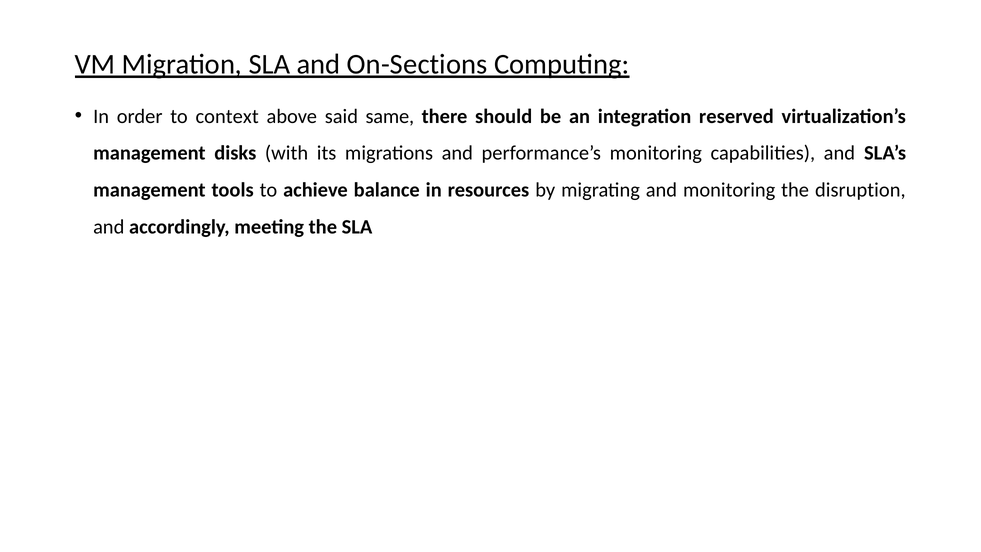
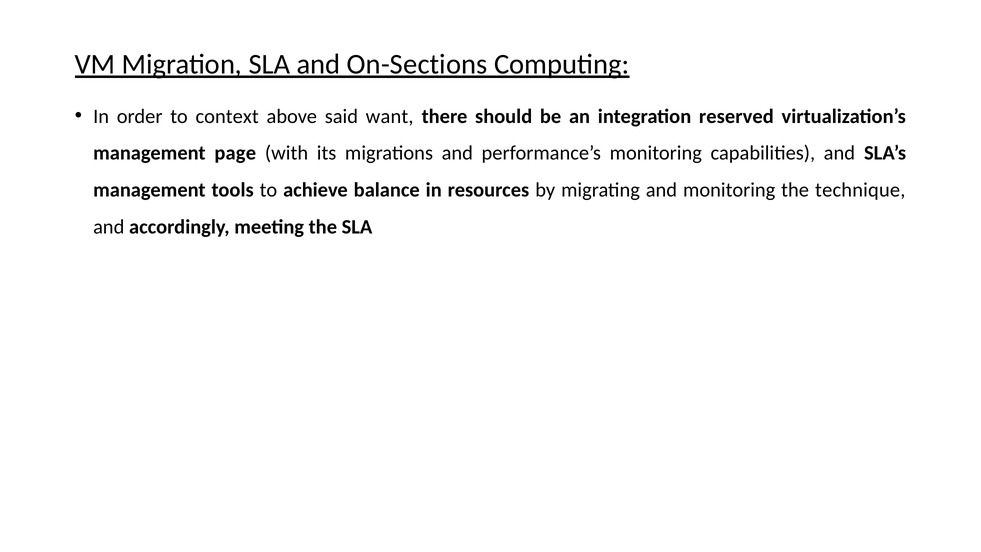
same: same -> want
disks: disks -> page
disruption: disruption -> technique
